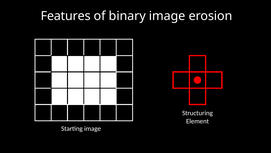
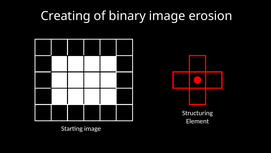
Features: Features -> Creating
